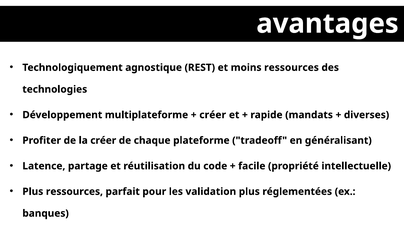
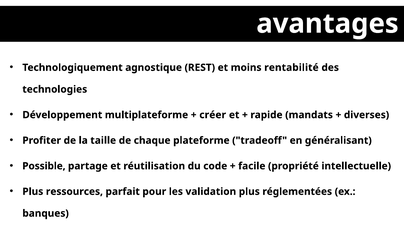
moins ressources: ressources -> rentabilité
la créer: créer -> taille
Latence: Latence -> Possible
